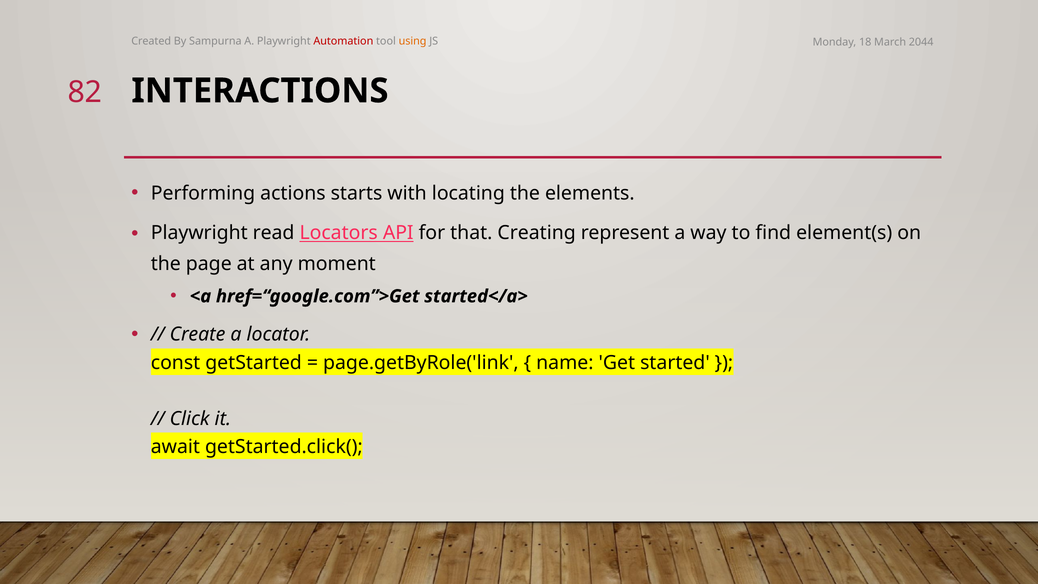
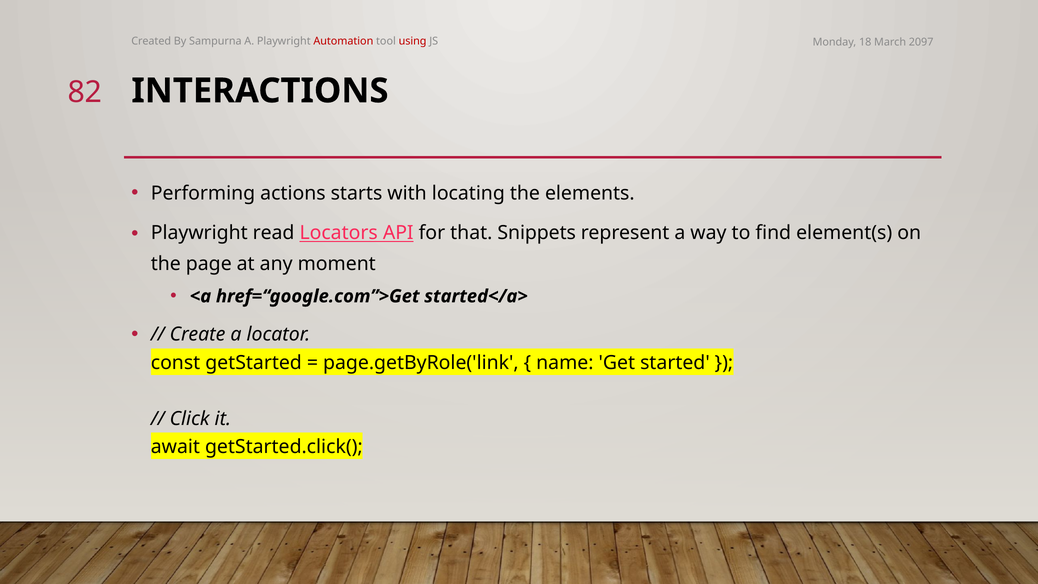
using colour: orange -> red
2044: 2044 -> 2097
Creating: Creating -> Snippets
